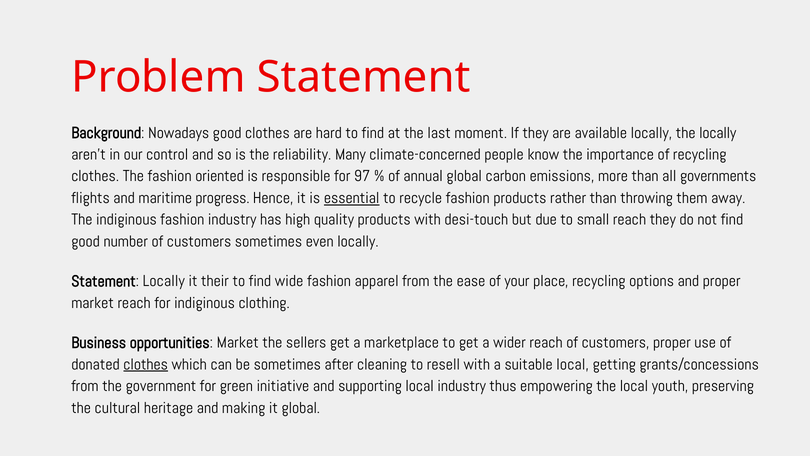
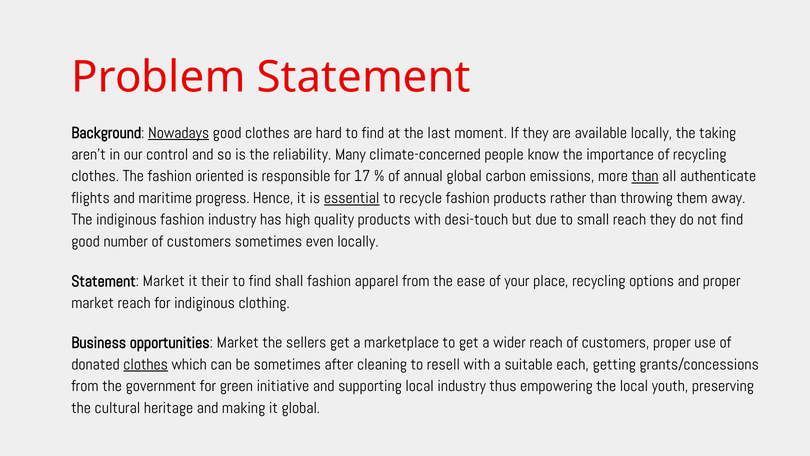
Nowadays underline: none -> present
the locally: locally -> taking
97: 97 -> 17
than at (645, 176) underline: none -> present
governments: governments -> authenticate
Statement Locally: Locally -> Market
wide: wide -> shall
suitable local: local -> each
